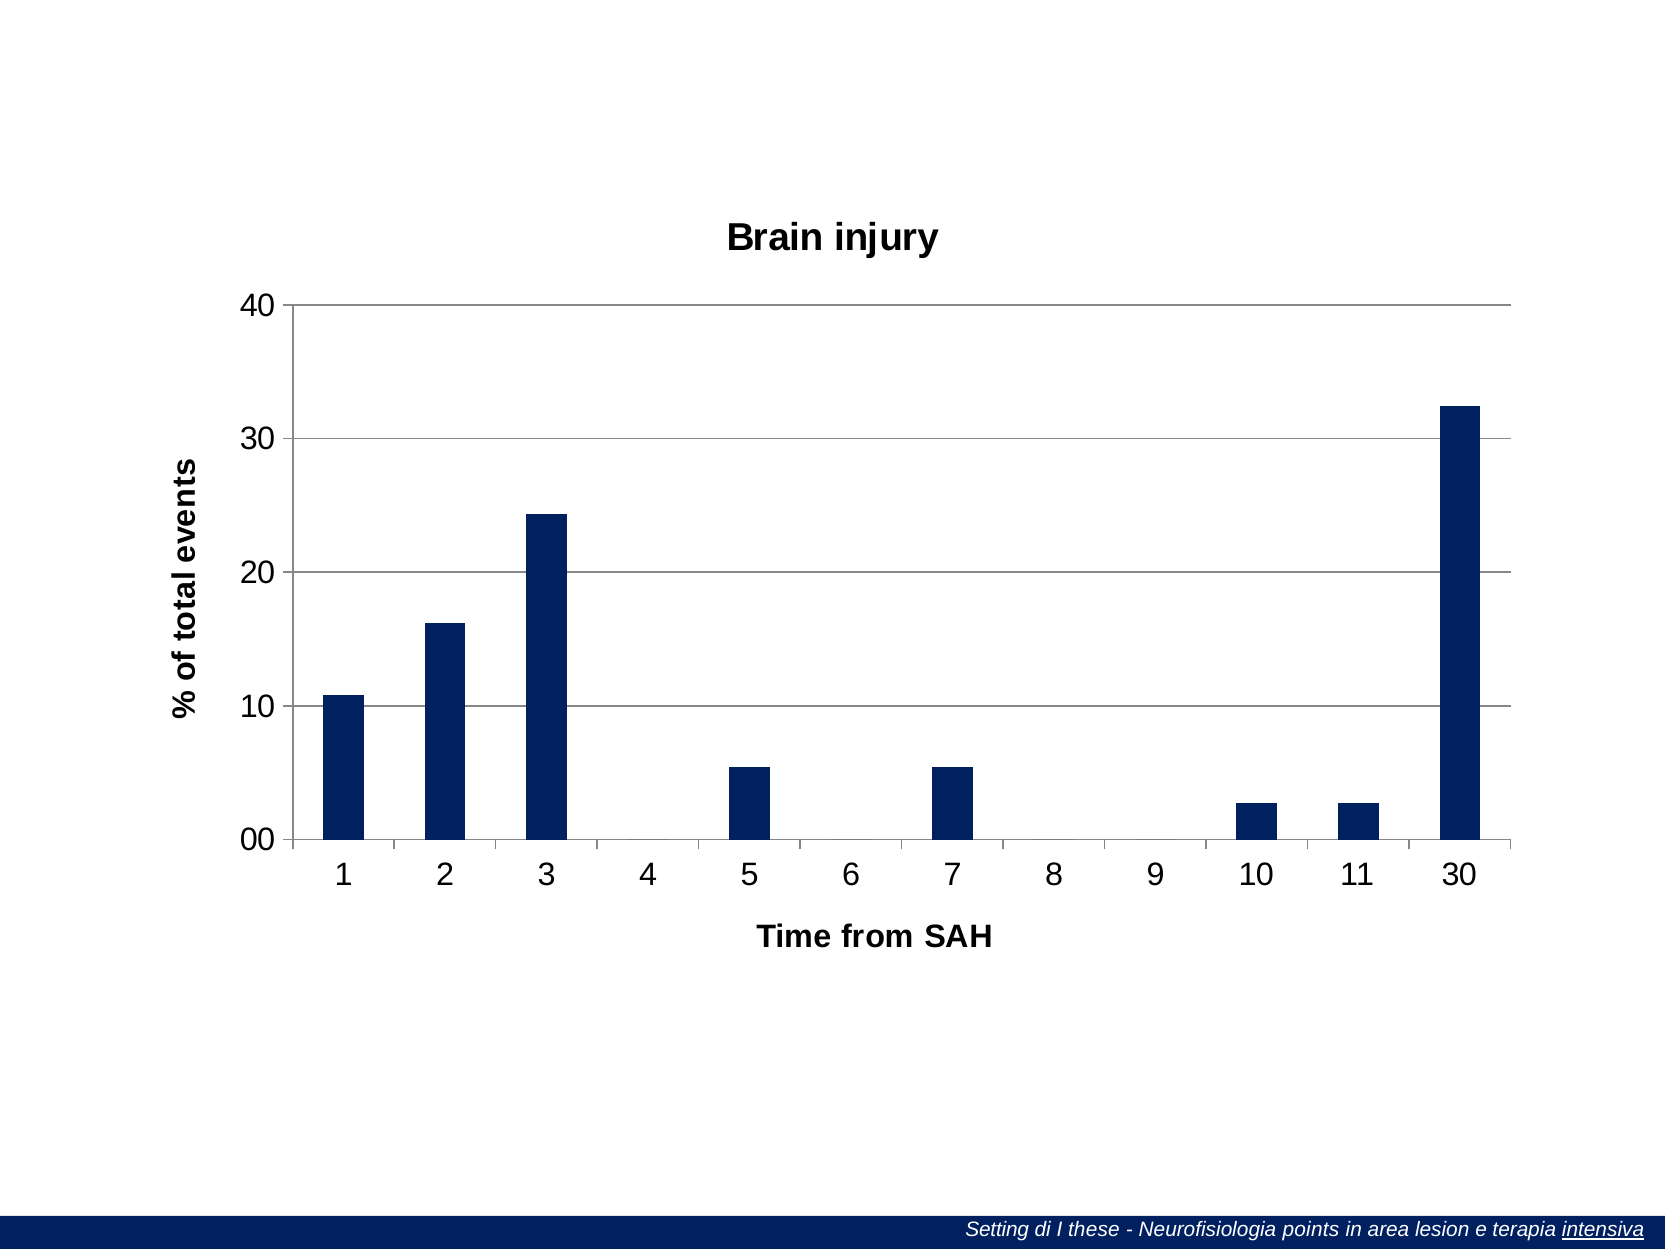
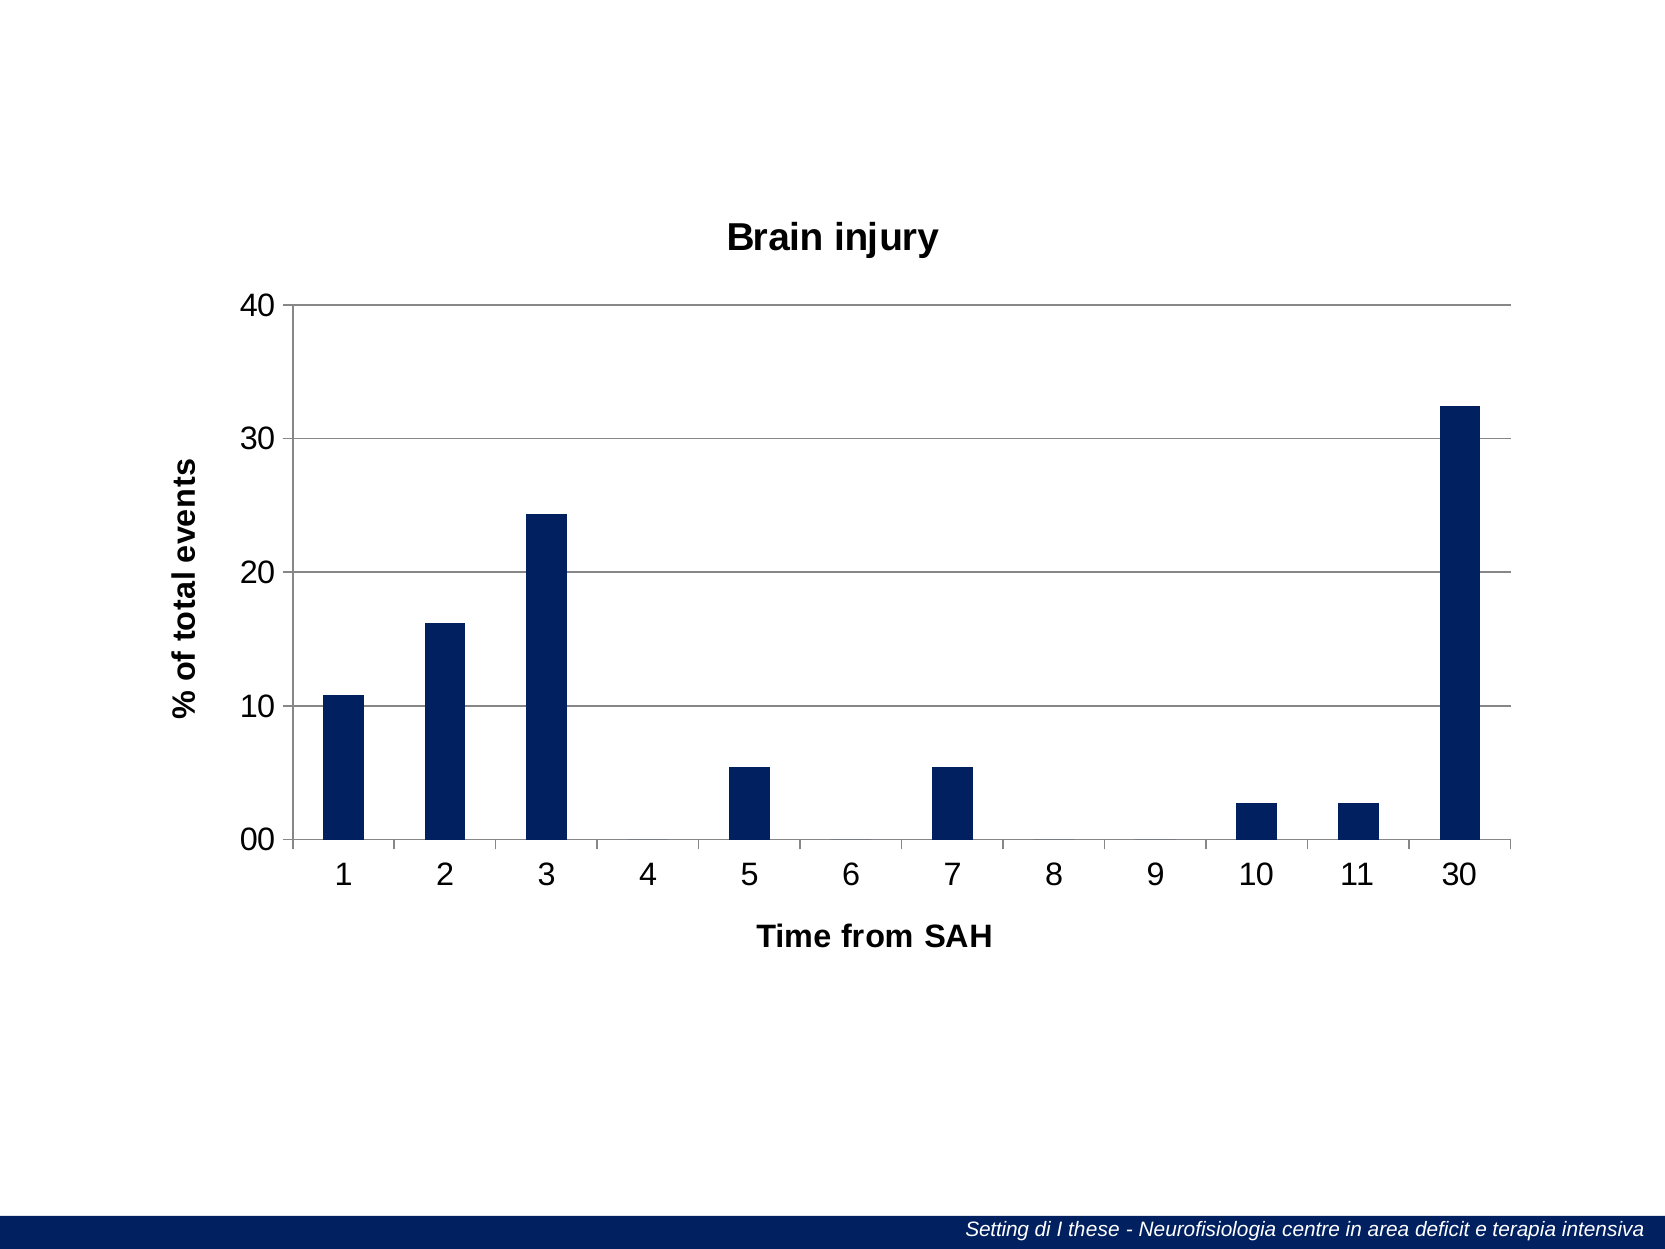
points: points -> centre
lesion: lesion -> deficit
intensiva underline: present -> none
